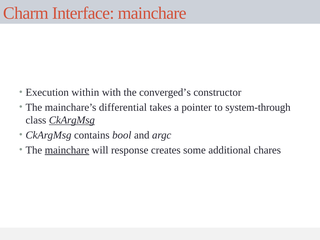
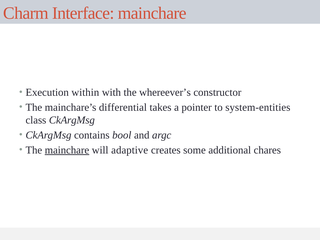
converged’s: converged’s -> whereever’s
system-through: system-through -> system-entities
CkArgMsg at (72, 120) underline: present -> none
response: response -> adaptive
